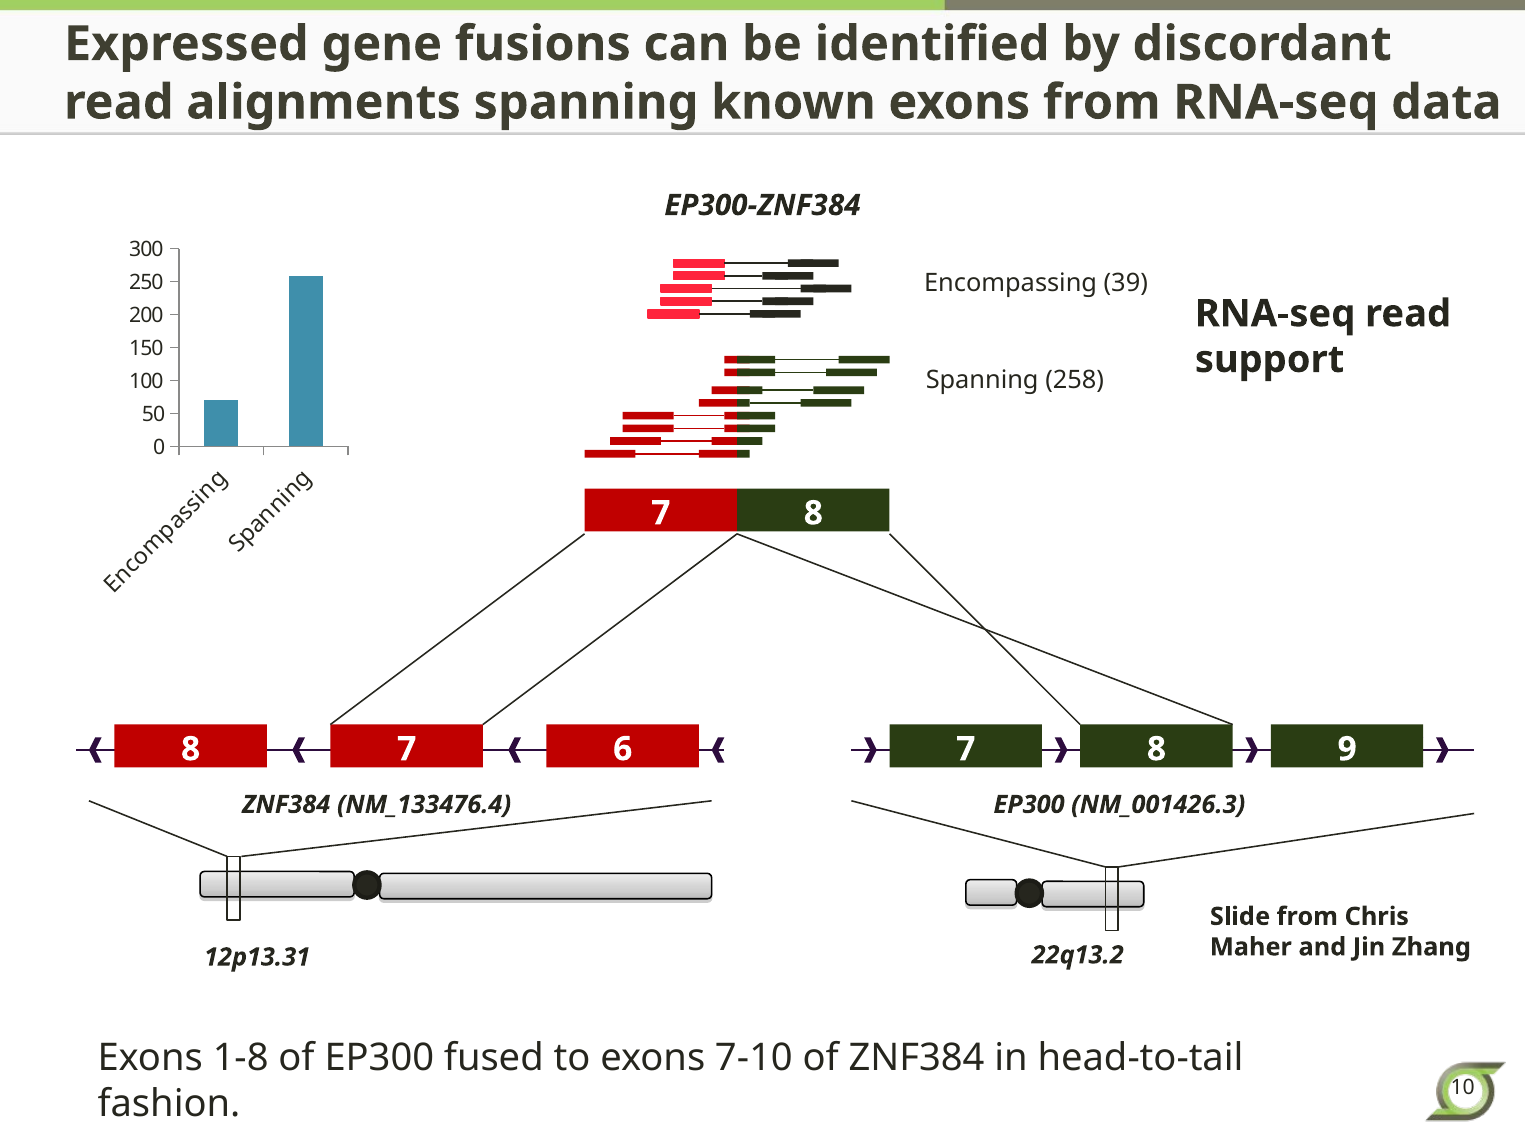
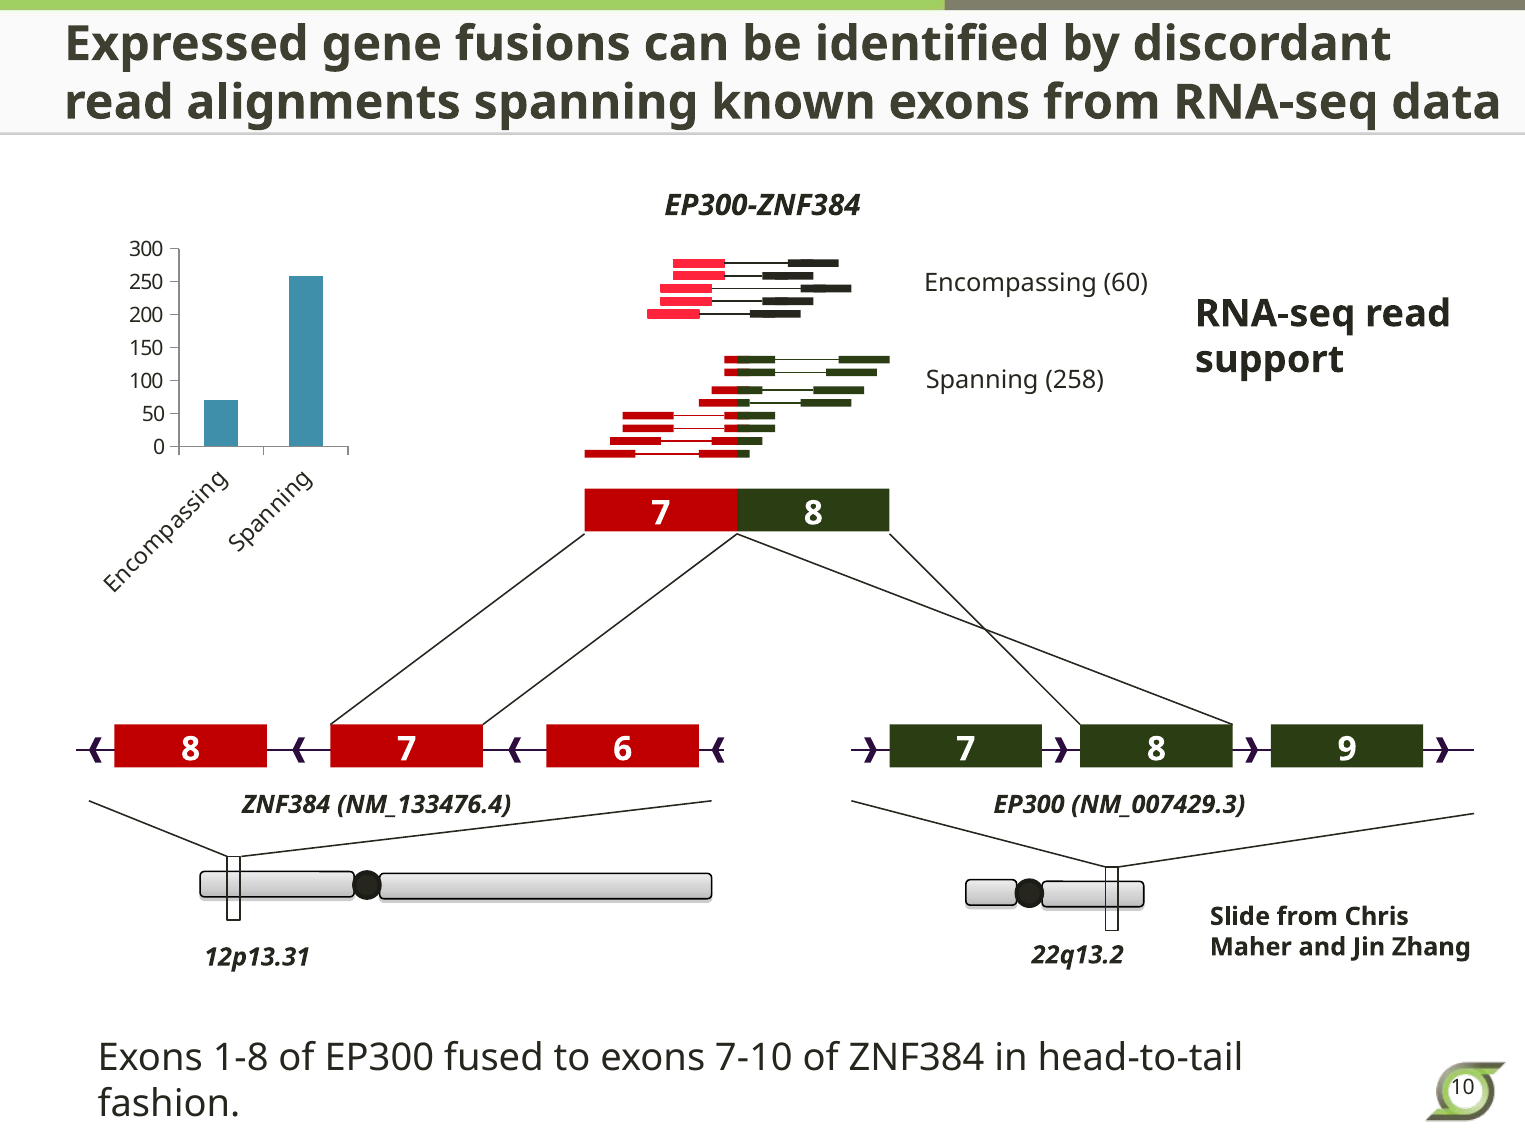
39: 39 -> 60
NM_001426.3: NM_001426.3 -> NM_007429.3
